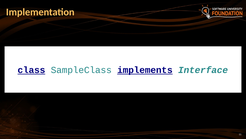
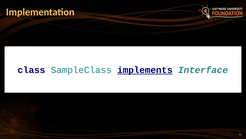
class underline: present -> none
